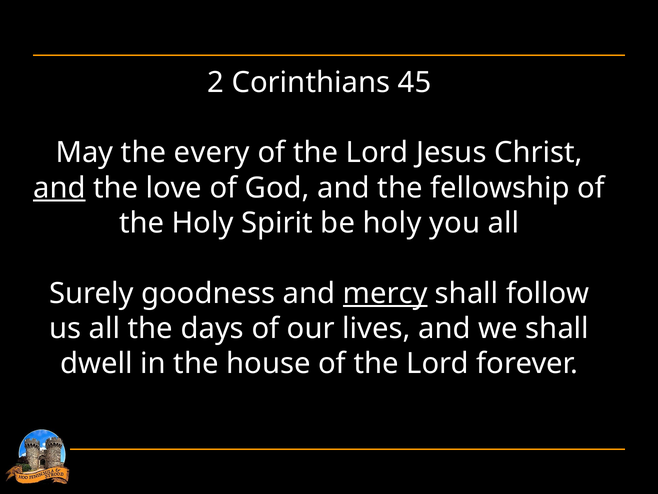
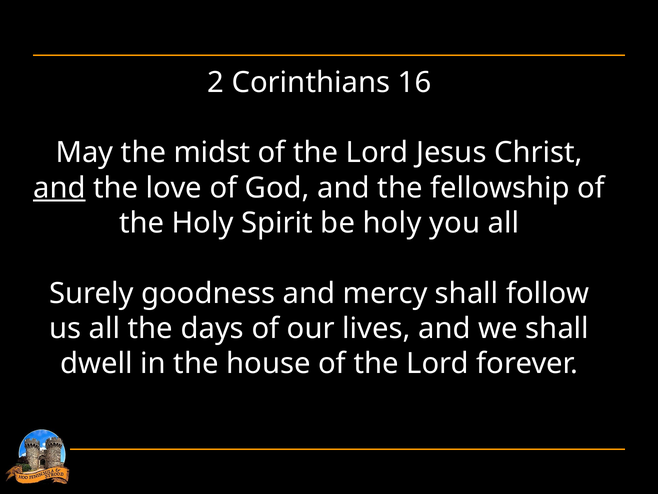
45: 45 -> 16
every: every -> midst
mercy underline: present -> none
